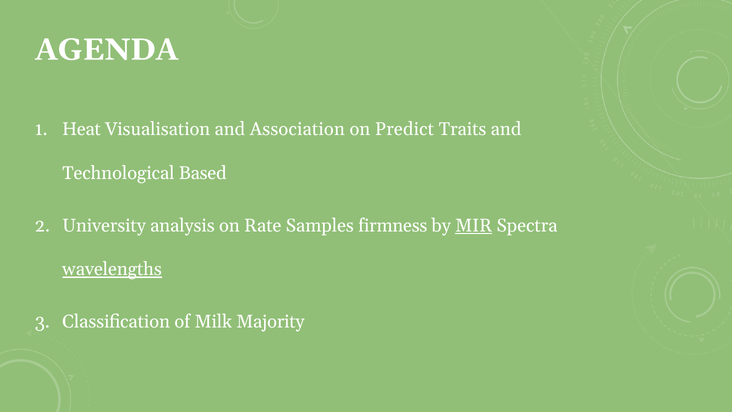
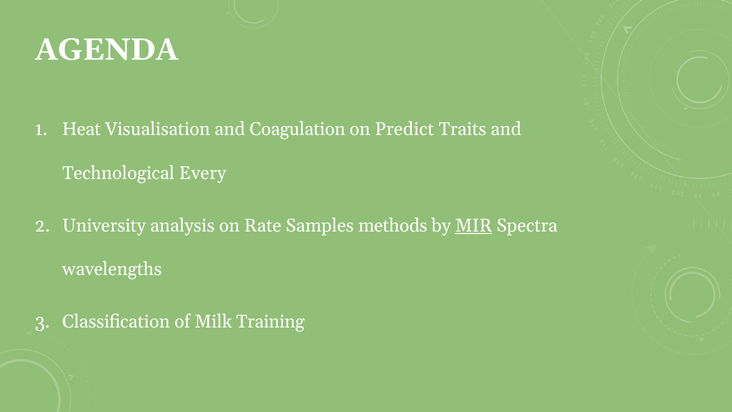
Association: Association -> Coagulation
Based: Based -> Every
firmness: firmness -> methods
wavelengths underline: present -> none
Majority: Majority -> Training
